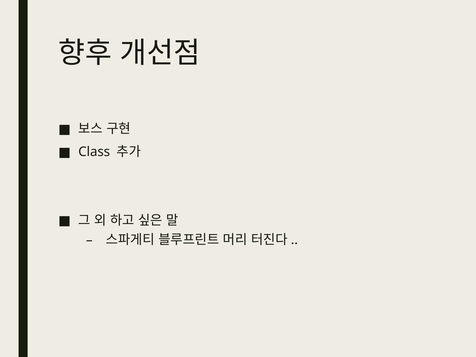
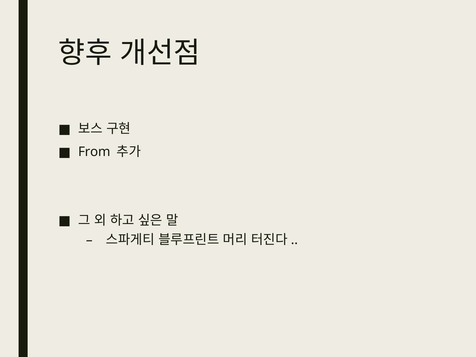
Class: Class -> From
